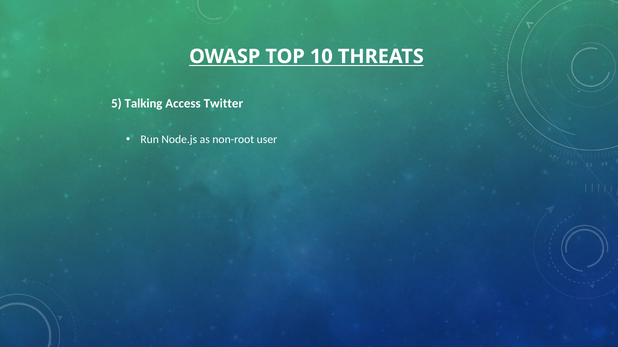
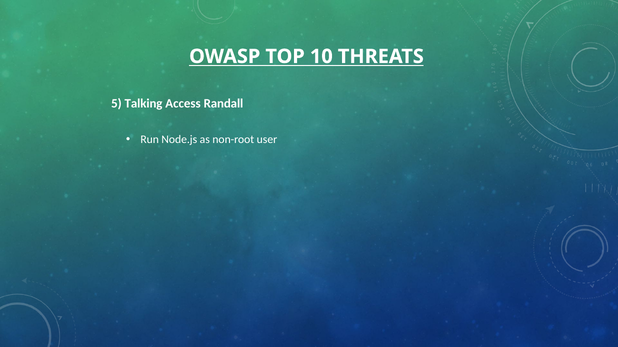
Twitter: Twitter -> Randall
